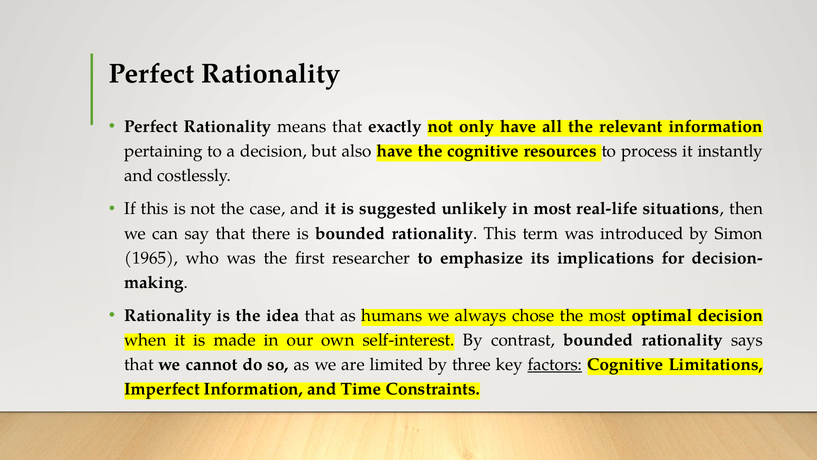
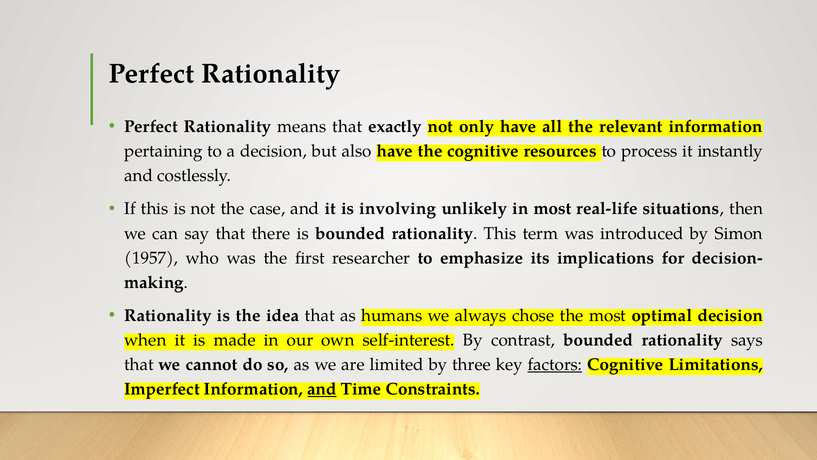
suggested: suggested -> involving
1965: 1965 -> 1957
and at (322, 389) underline: none -> present
